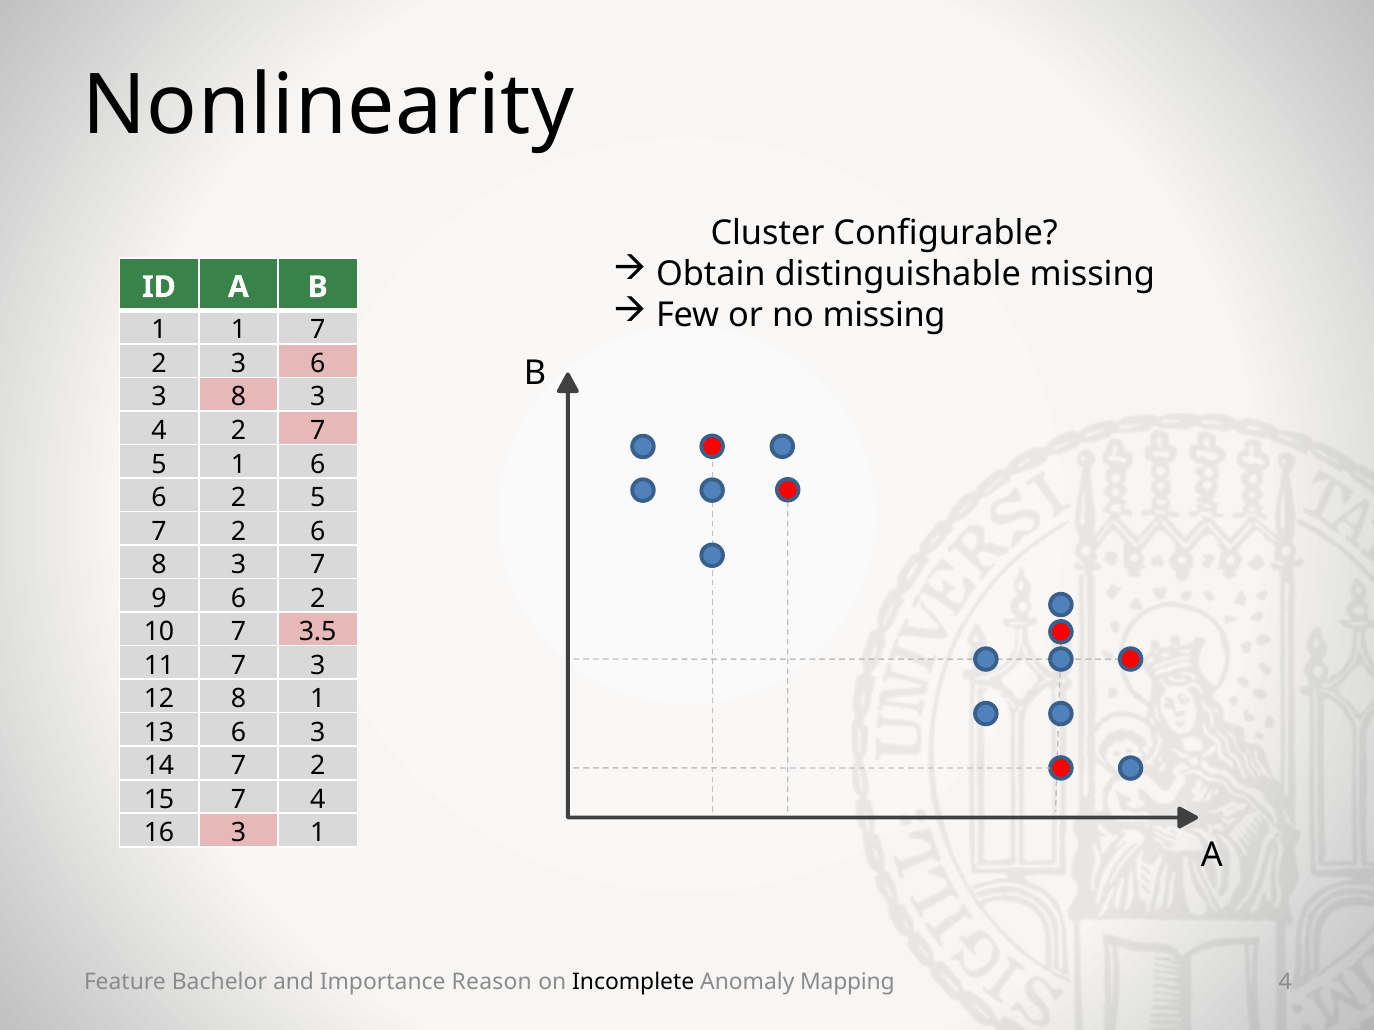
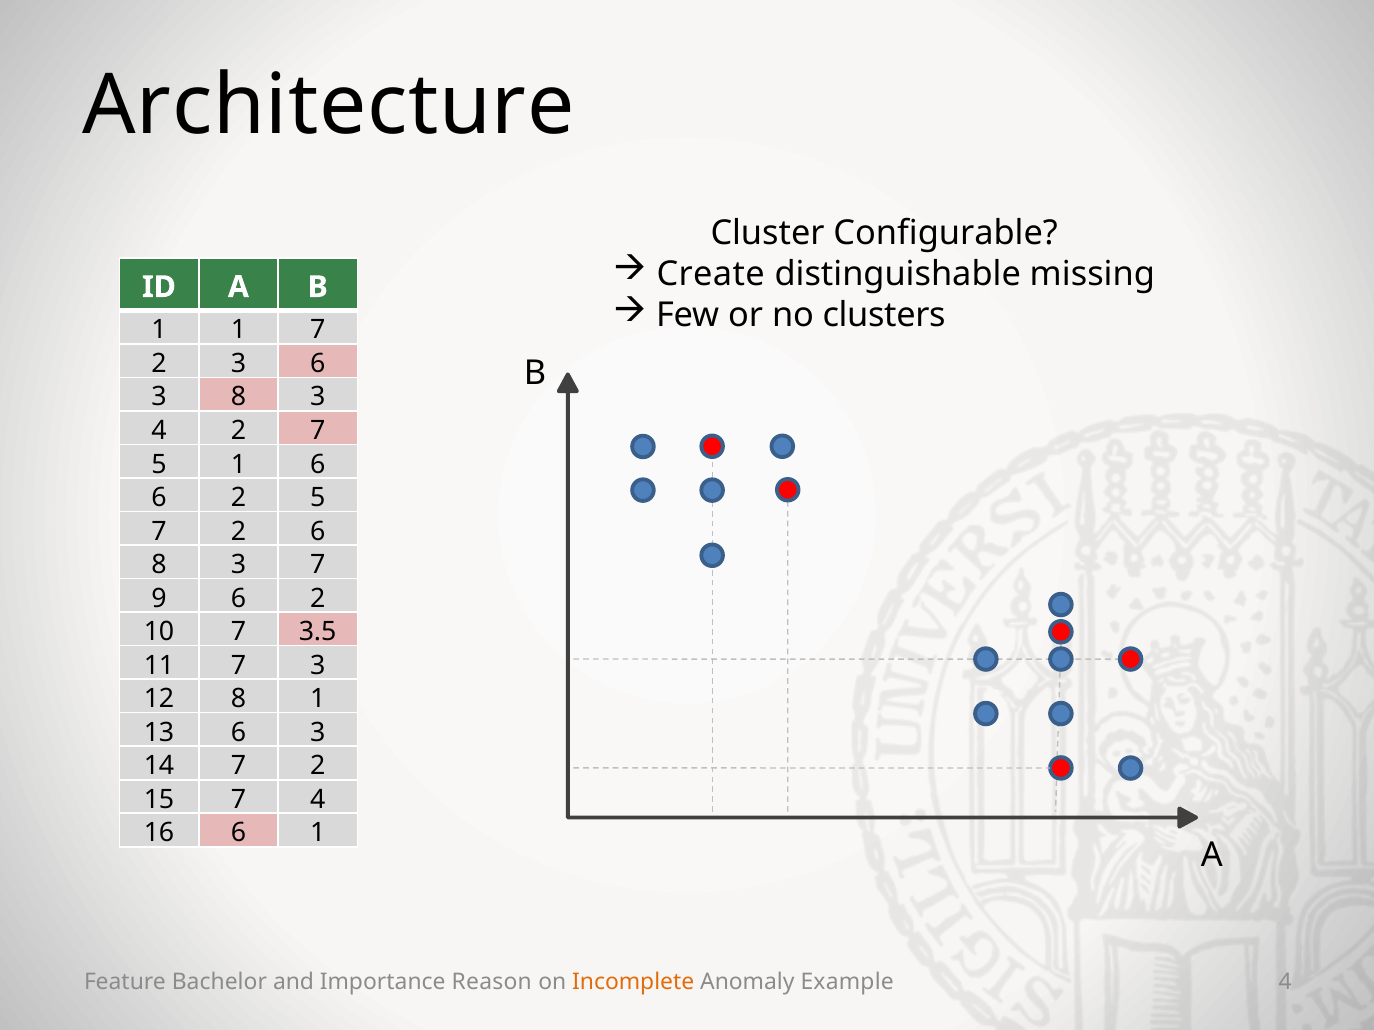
Nonlinearity: Nonlinearity -> Architecture
Obtain: Obtain -> Create
no missing: missing -> clusters
16 3: 3 -> 6
Incomplete colour: black -> orange
Mapping: Mapping -> Example
